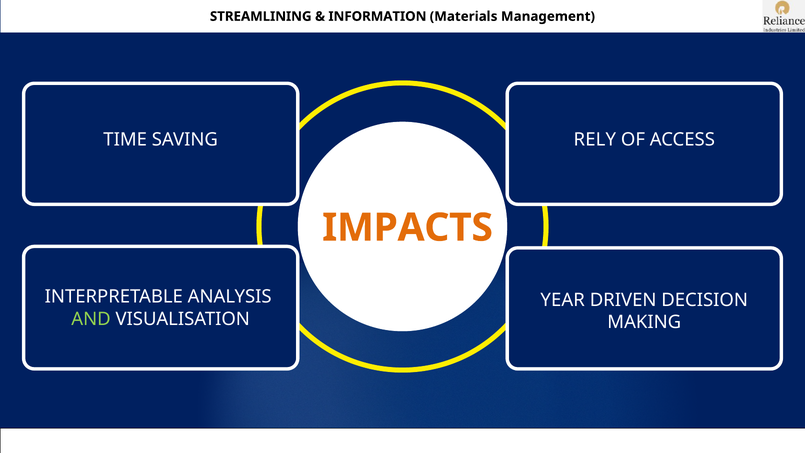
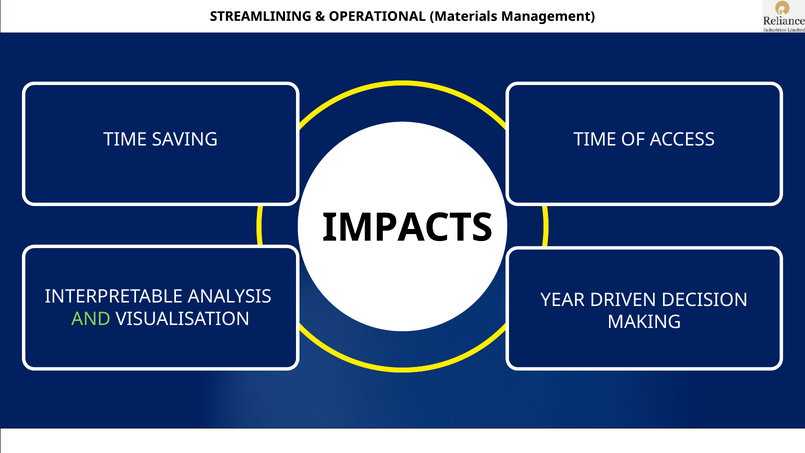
INFORMATION: INFORMATION -> OPERATIONAL
RELY at (595, 140): RELY -> TIME
IMPACTS colour: orange -> black
